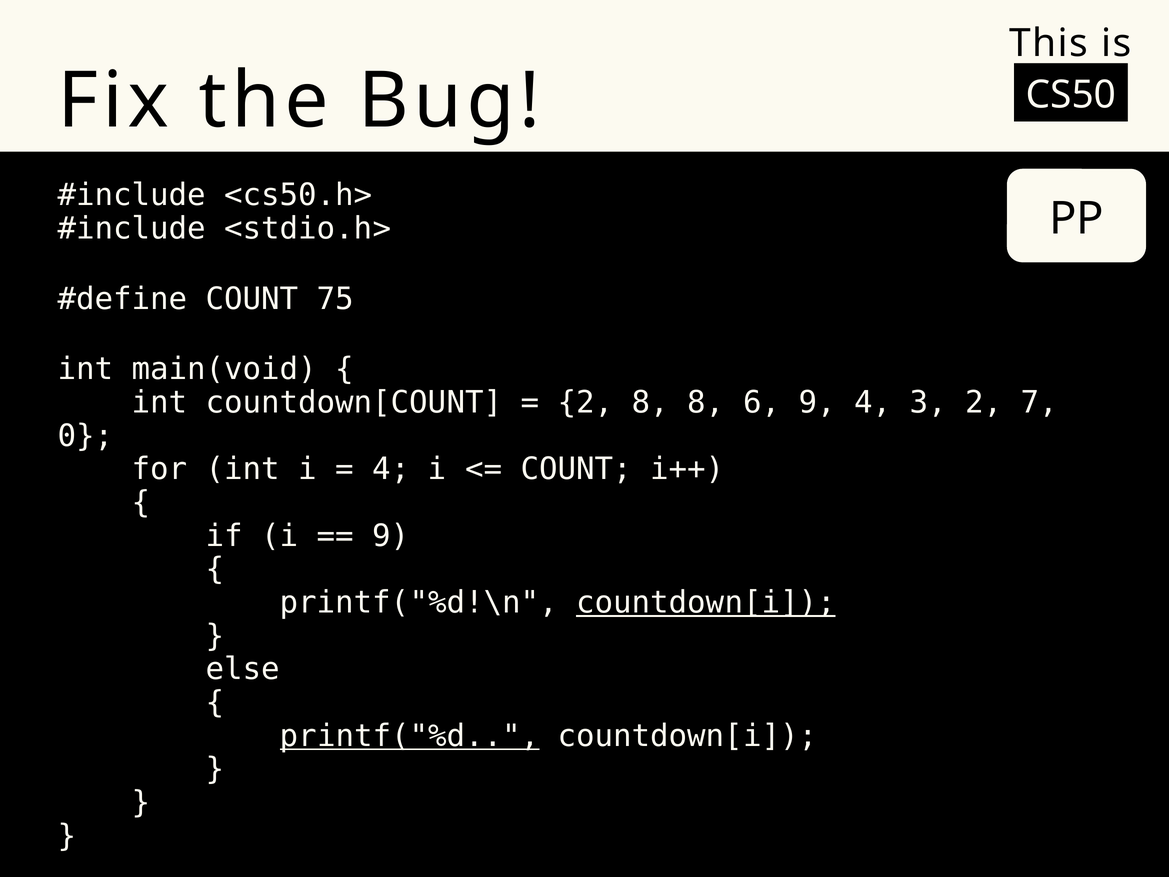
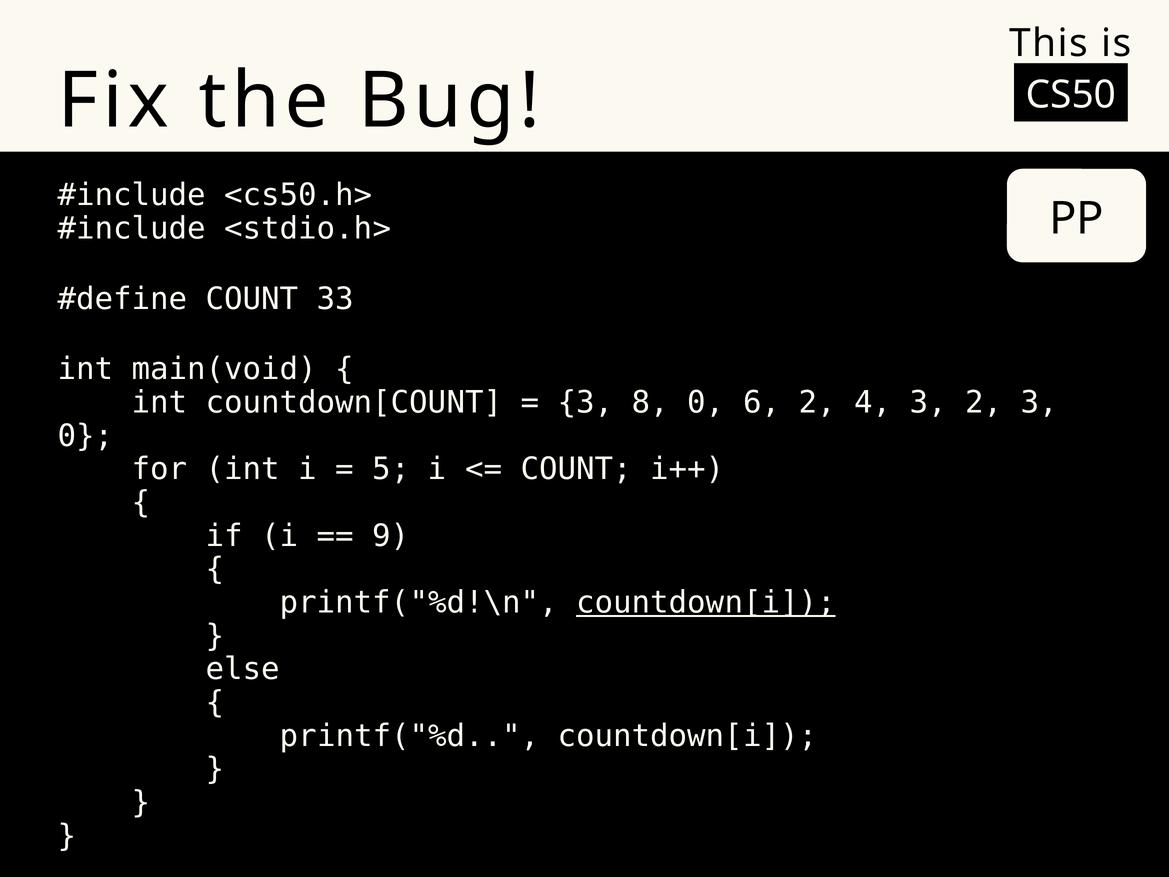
75: 75 -> 33
2 at (586, 403): 2 -> 3
8 8: 8 -> 0
6 9: 9 -> 2
2 7: 7 -> 3
4 at (391, 469): 4 -> 5
printf("%d underline: present -> none
